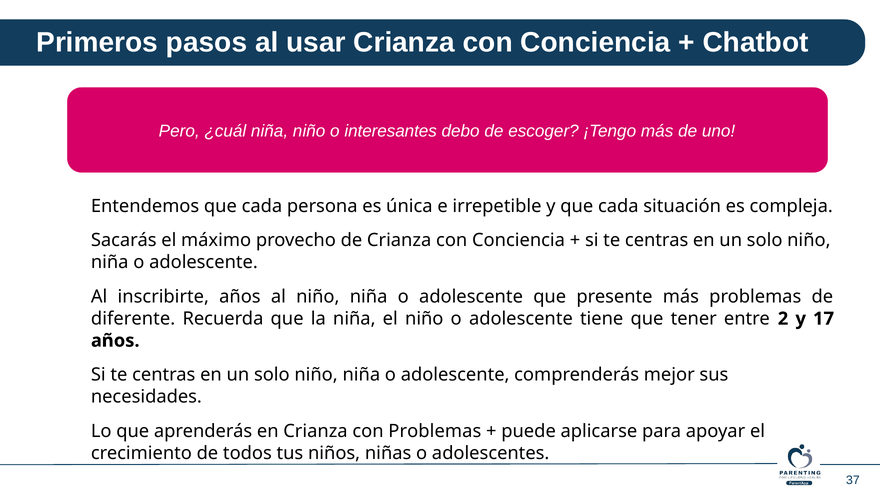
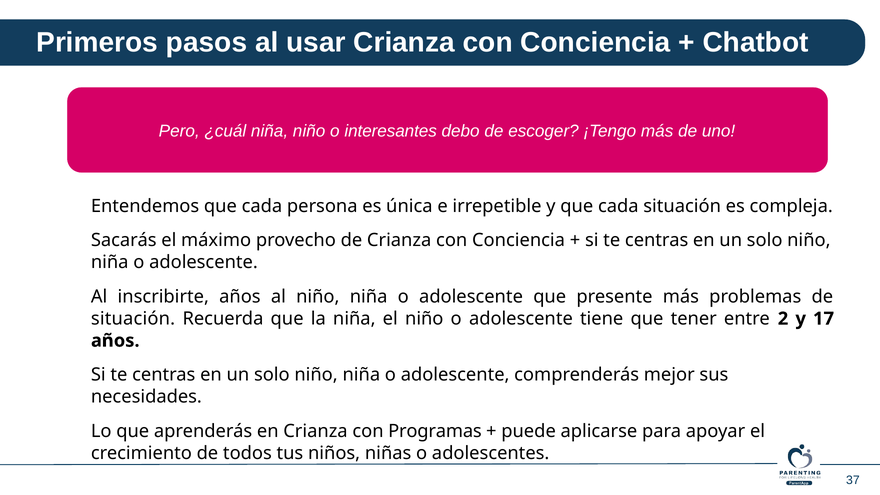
diferente at (133, 319): diferente -> situación
con Problemas: Problemas -> Programas
